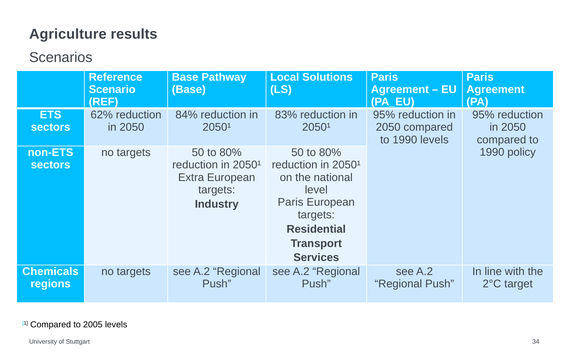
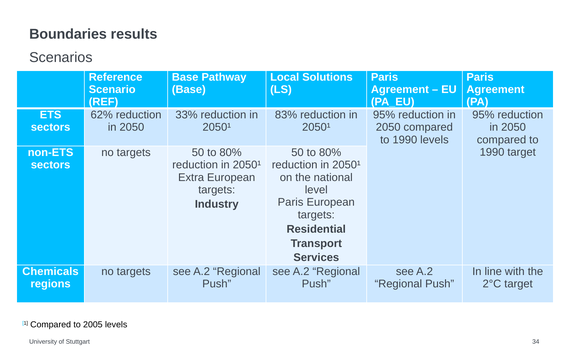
Agriculture: Agriculture -> Boundaries
84%: 84% -> 33%
1990 policy: policy -> target
